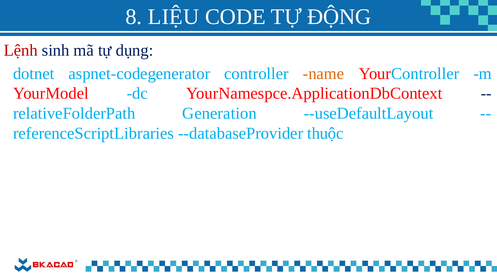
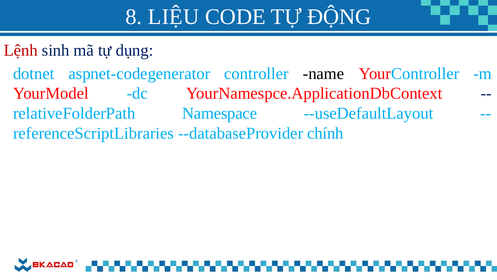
name colour: orange -> black
Generation: Generation -> Namespace
thuộc: thuộc -> chính
